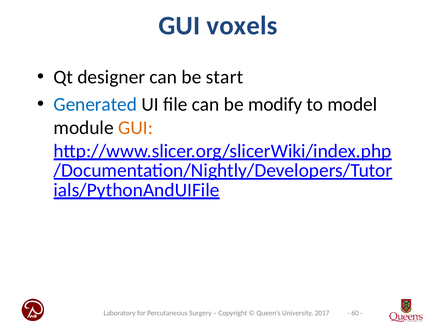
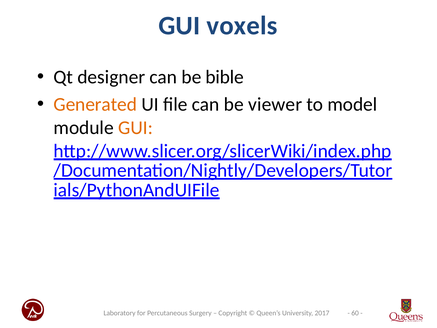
start: start -> bible
Generated colour: blue -> orange
modify: modify -> viewer
